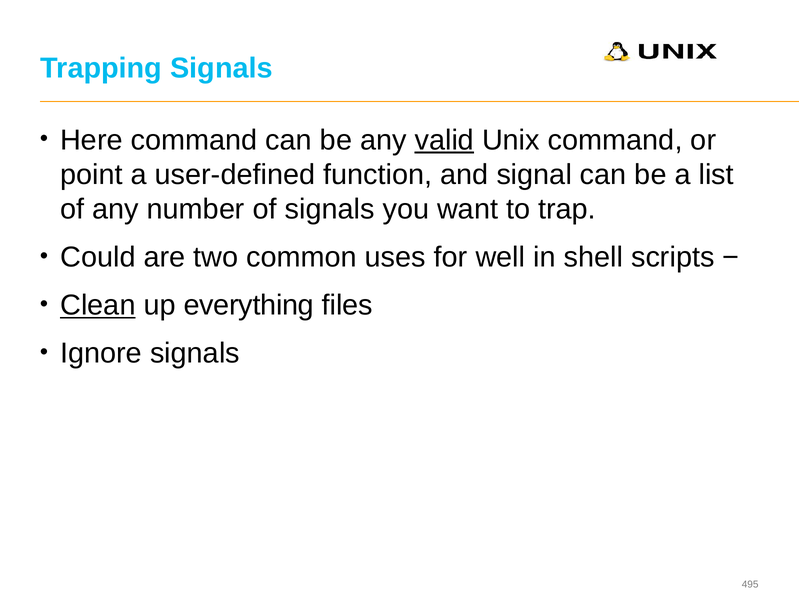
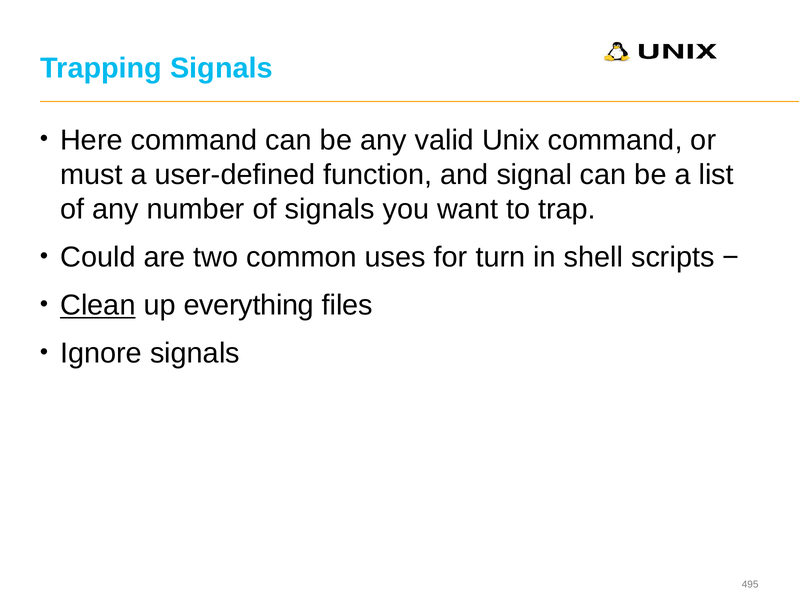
valid underline: present -> none
point: point -> must
well: well -> turn
